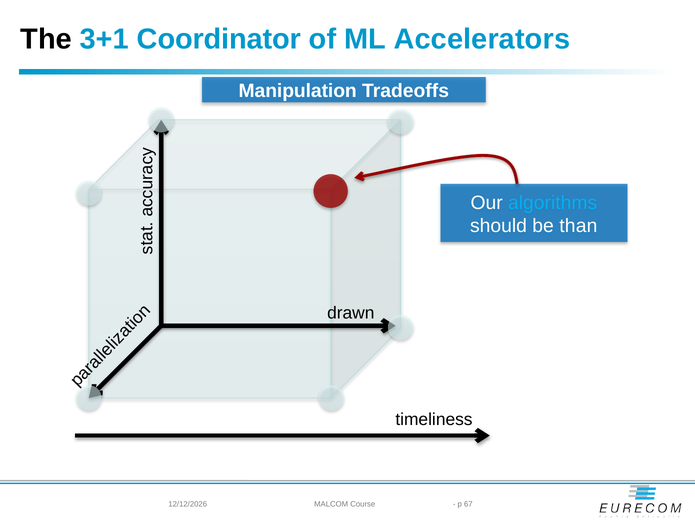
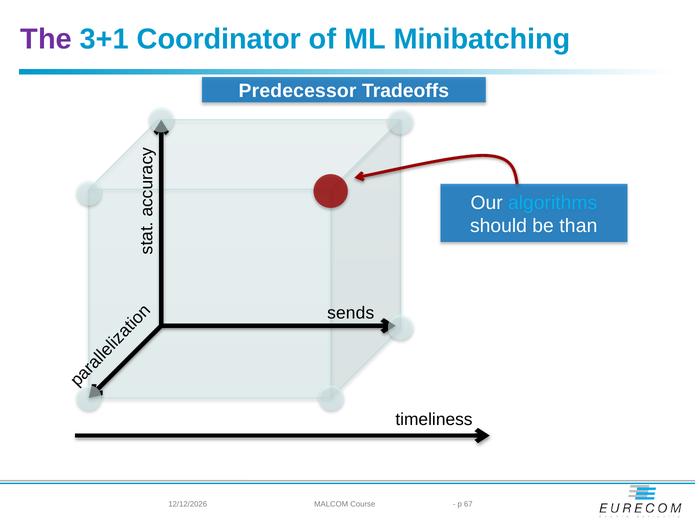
The colour: black -> purple
Accelerators: Accelerators -> Minibatching
Manipulation: Manipulation -> Predecessor
drawn: drawn -> sends
